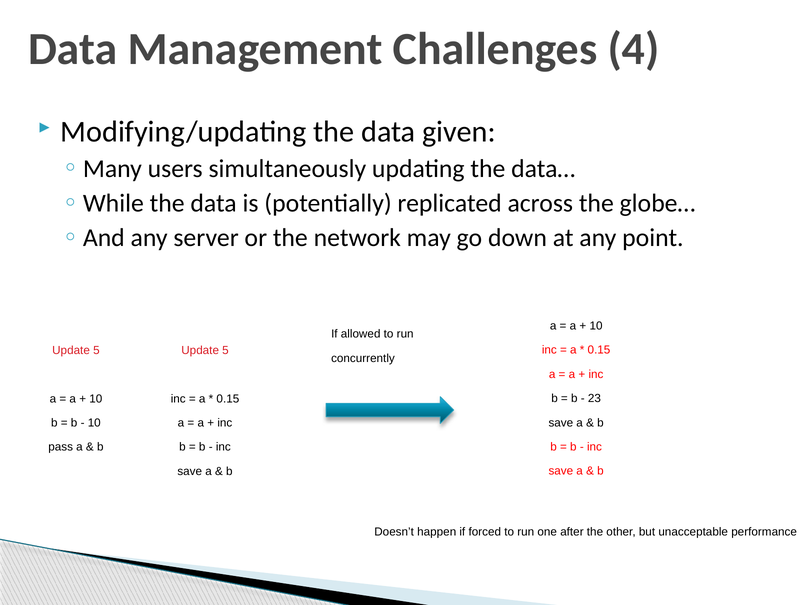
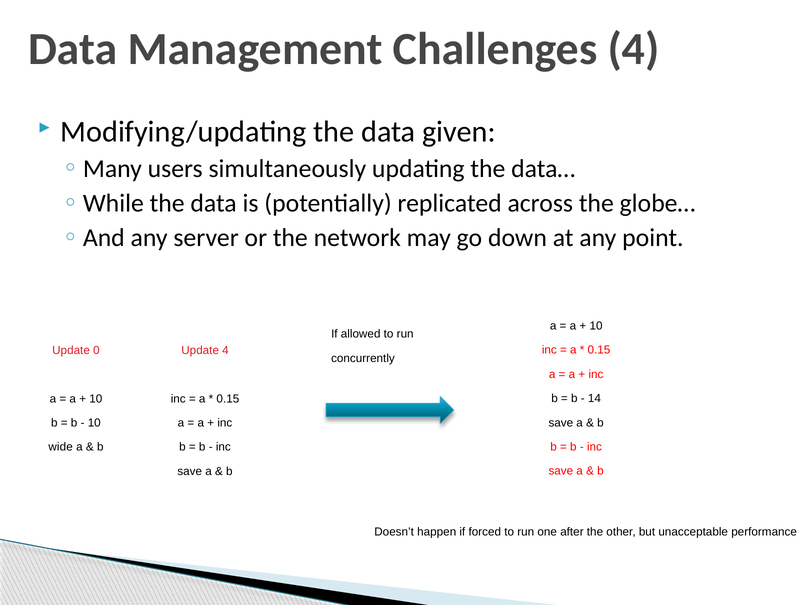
5 at (96, 350): 5 -> 0
5 at (225, 350): 5 -> 4
23: 23 -> 14
pass: pass -> wide
